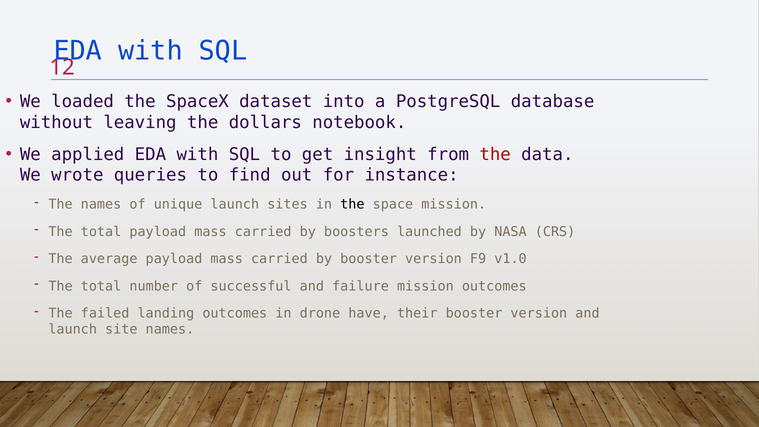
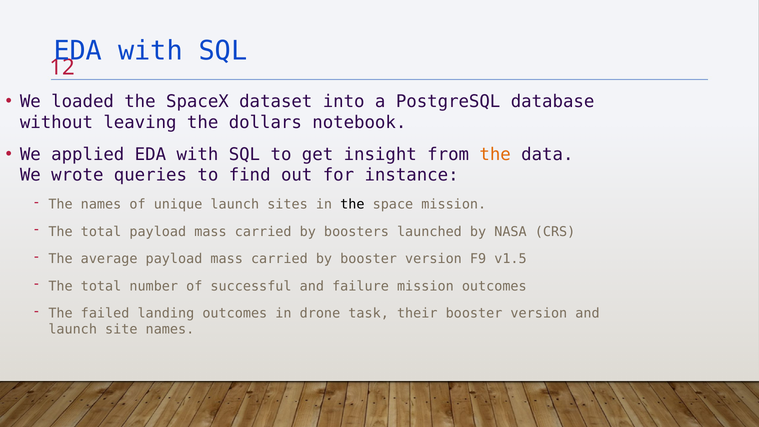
the at (495, 154) colour: red -> orange
v1.0: v1.0 -> v1.5
have: have -> task
